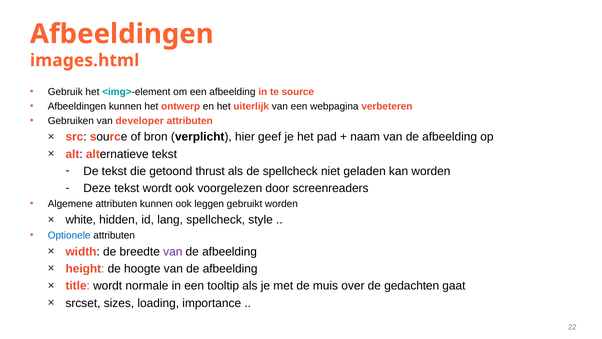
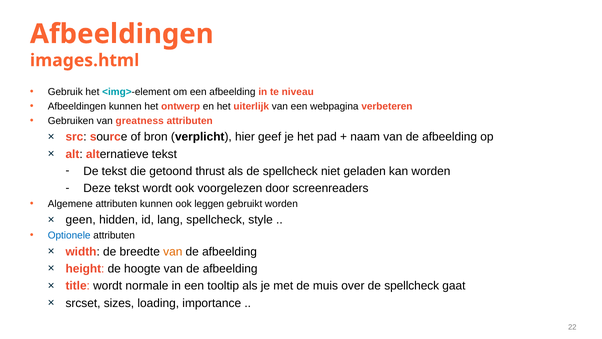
te source: source -> niveau
developer: developer -> greatness
white: white -> geen
van at (173, 251) colour: purple -> orange
over de gedachten: gedachten -> spellcheck
